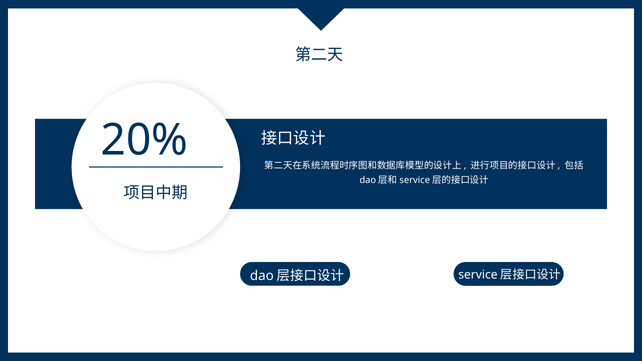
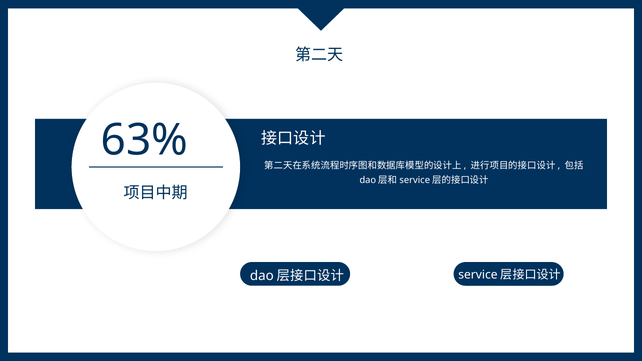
20%: 20% -> 63%
